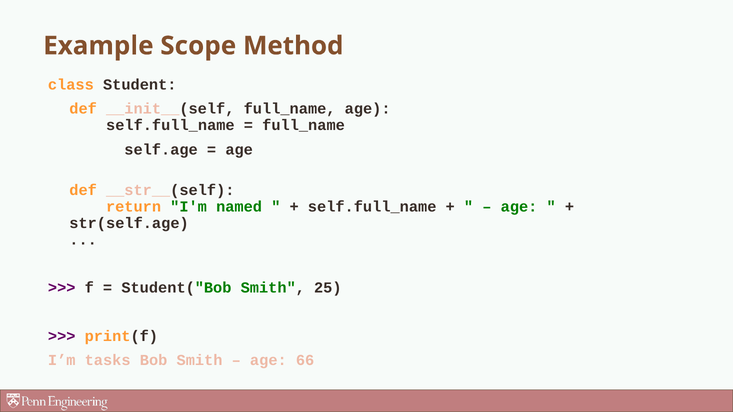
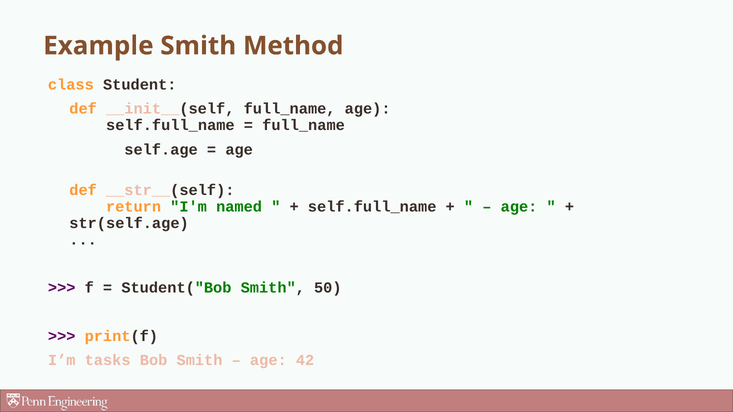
Example Scope: Scope -> Smith
25: 25 -> 50
66: 66 -> 42
